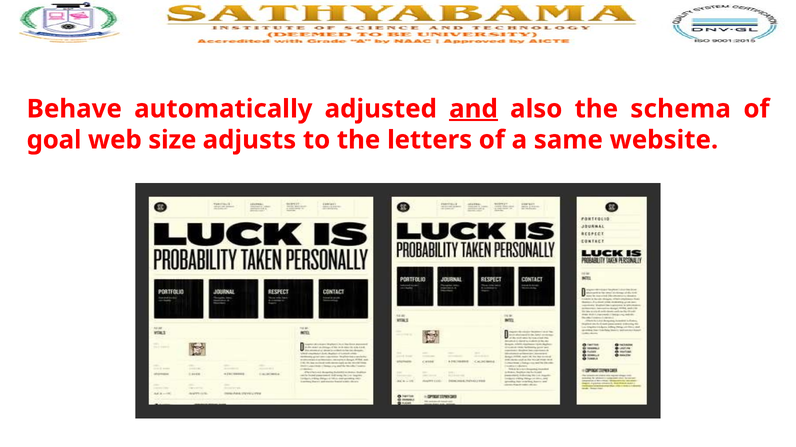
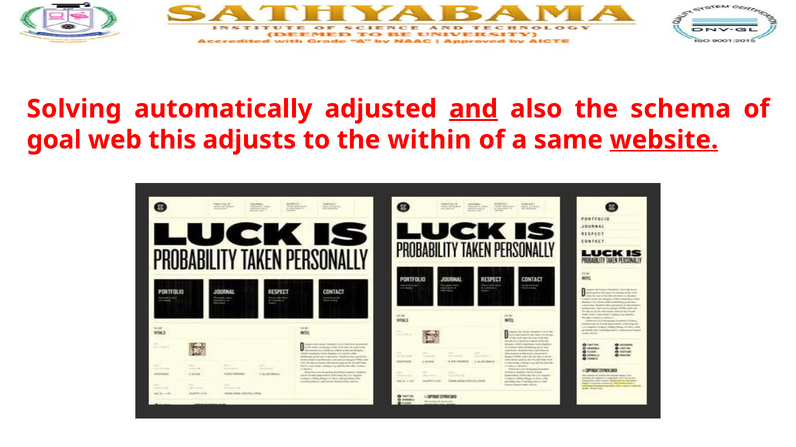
Behave: Behave -> Solving
size: size -> this
letters: letters -> within
website underline: none -> present
